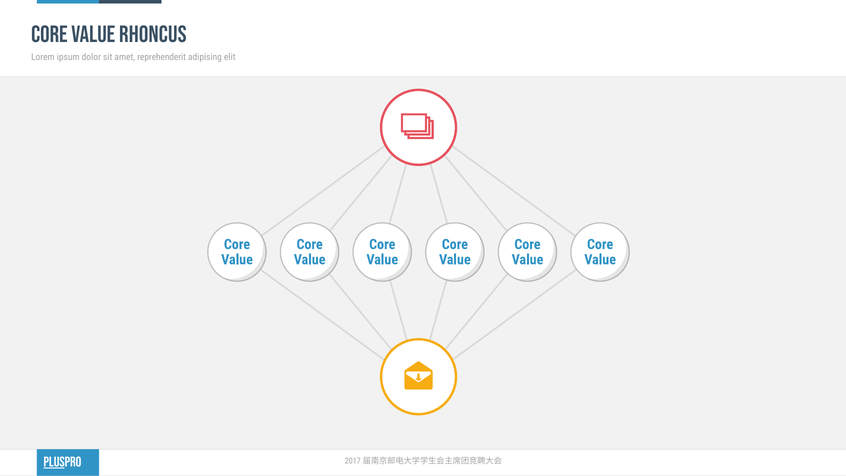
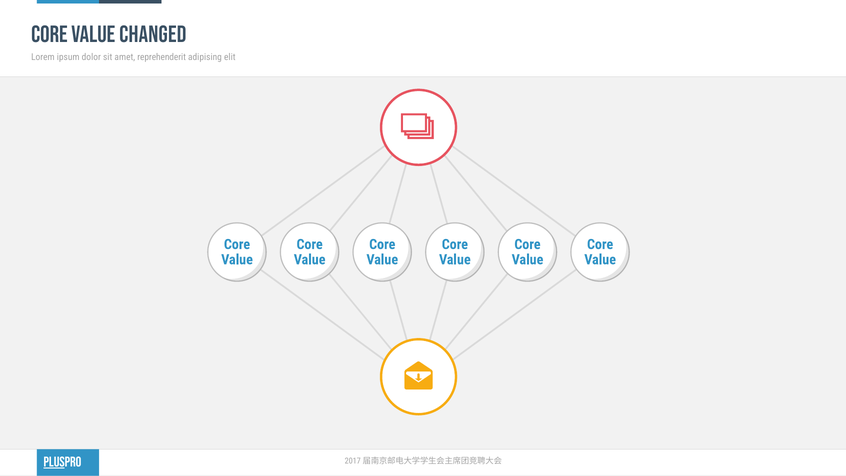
rhoncus: rhoncus -> changed
